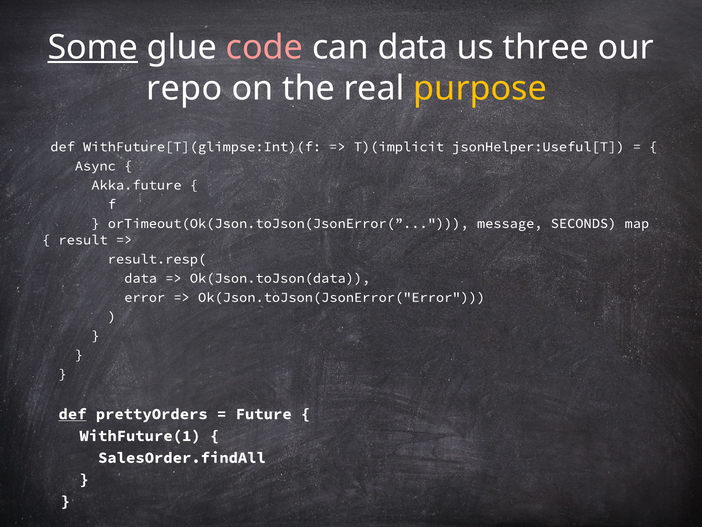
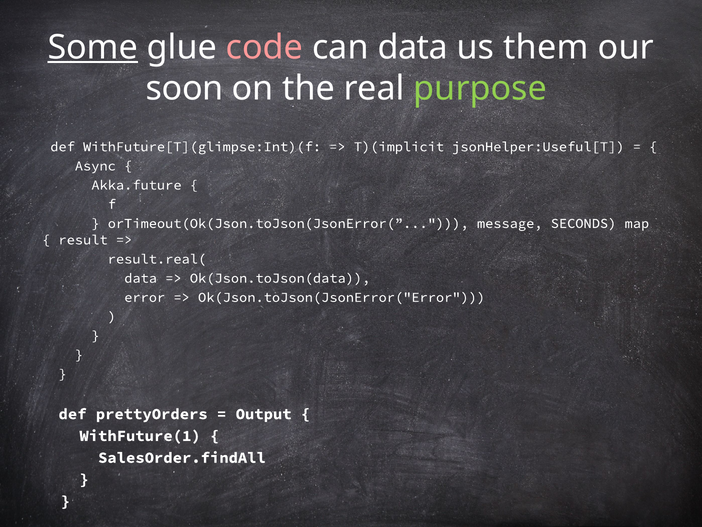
three: three -> them
repo: repo -> soon
purpose colour: yellow -> light green
result.resp(: result.resp( -> result.real(
def at (72, 414) underline: present -> none
Future: Future -> Output
